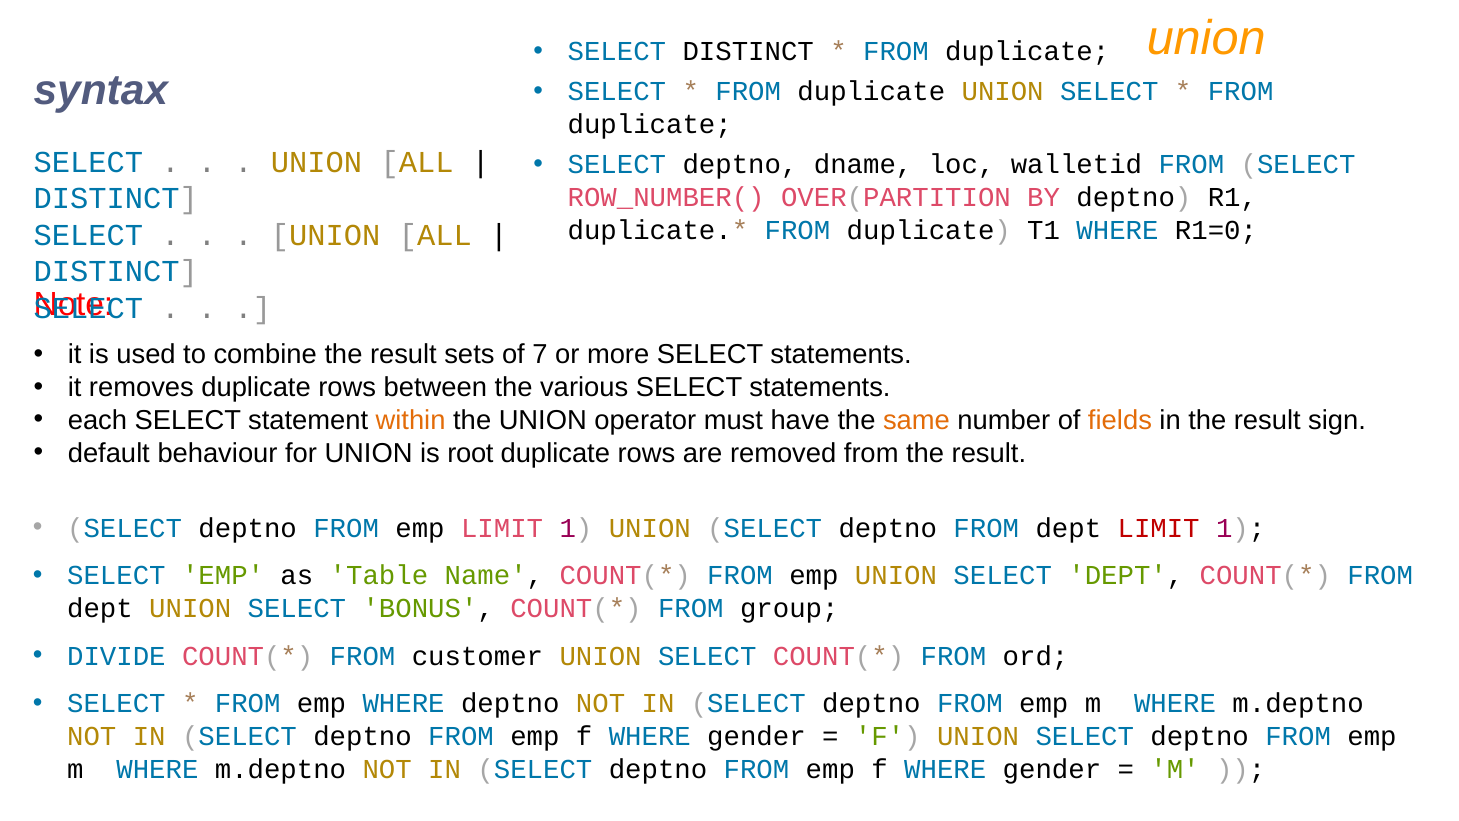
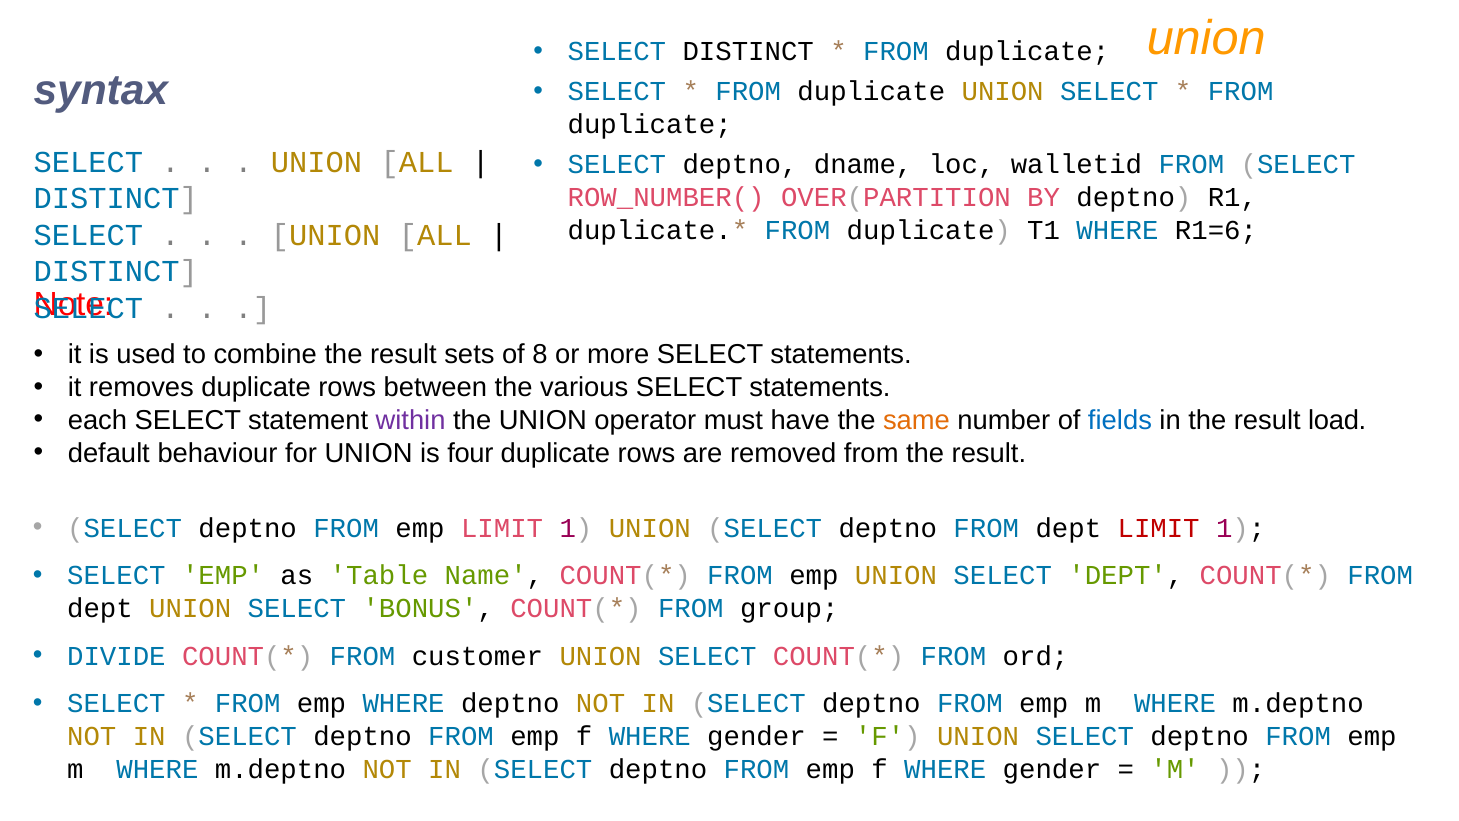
R1=0: R1=0 -> R1=6
7: 7 -> 8
within colour: orange -> purple
fields colour: orange -> blue
sign: sign -> load
root: root -> four
